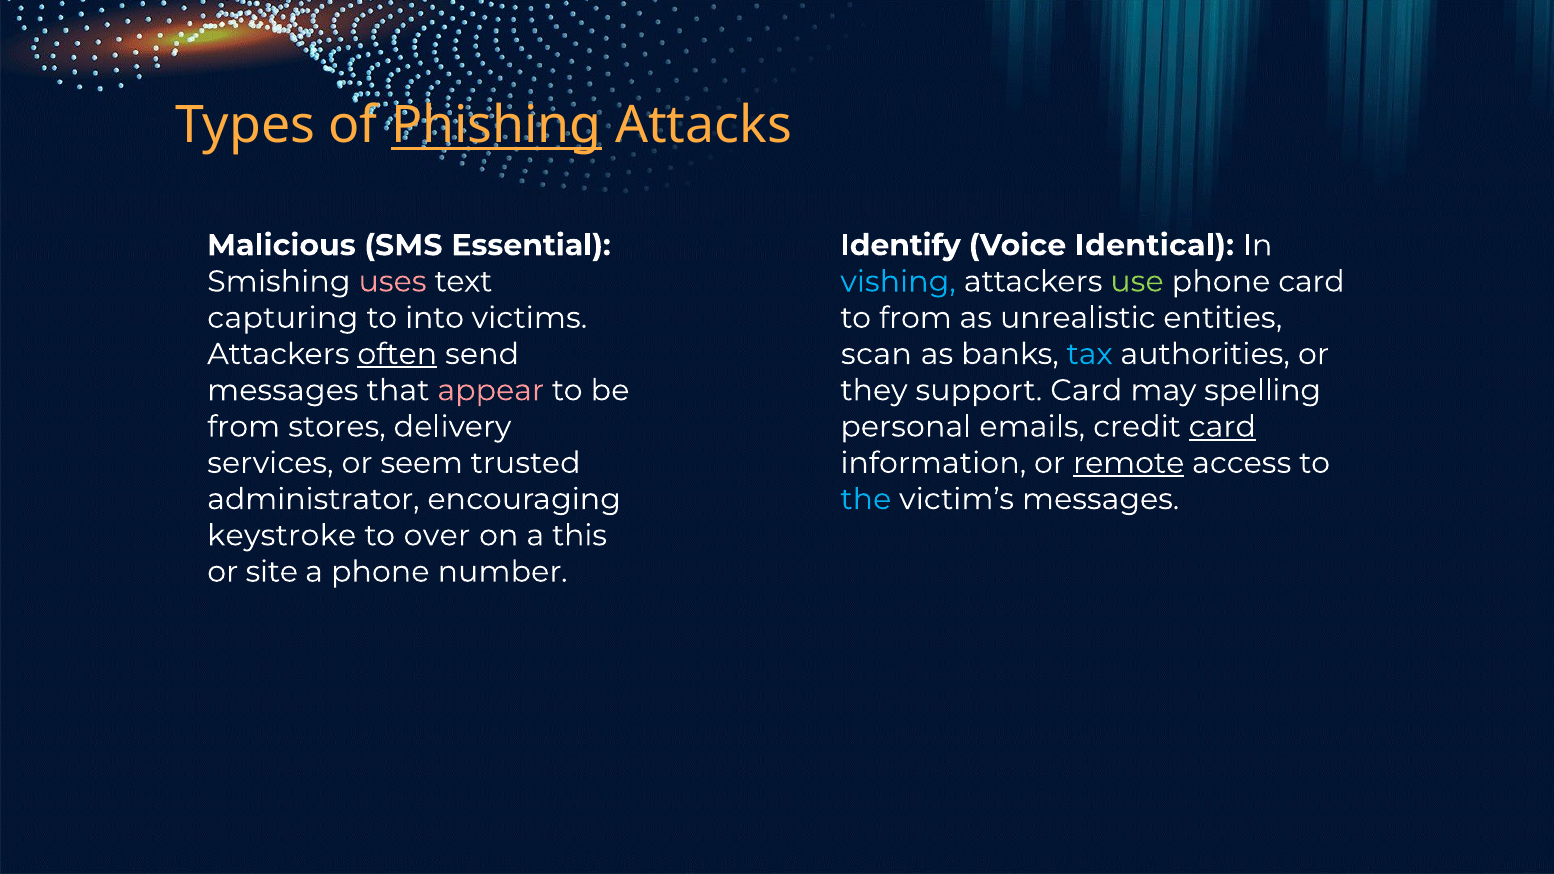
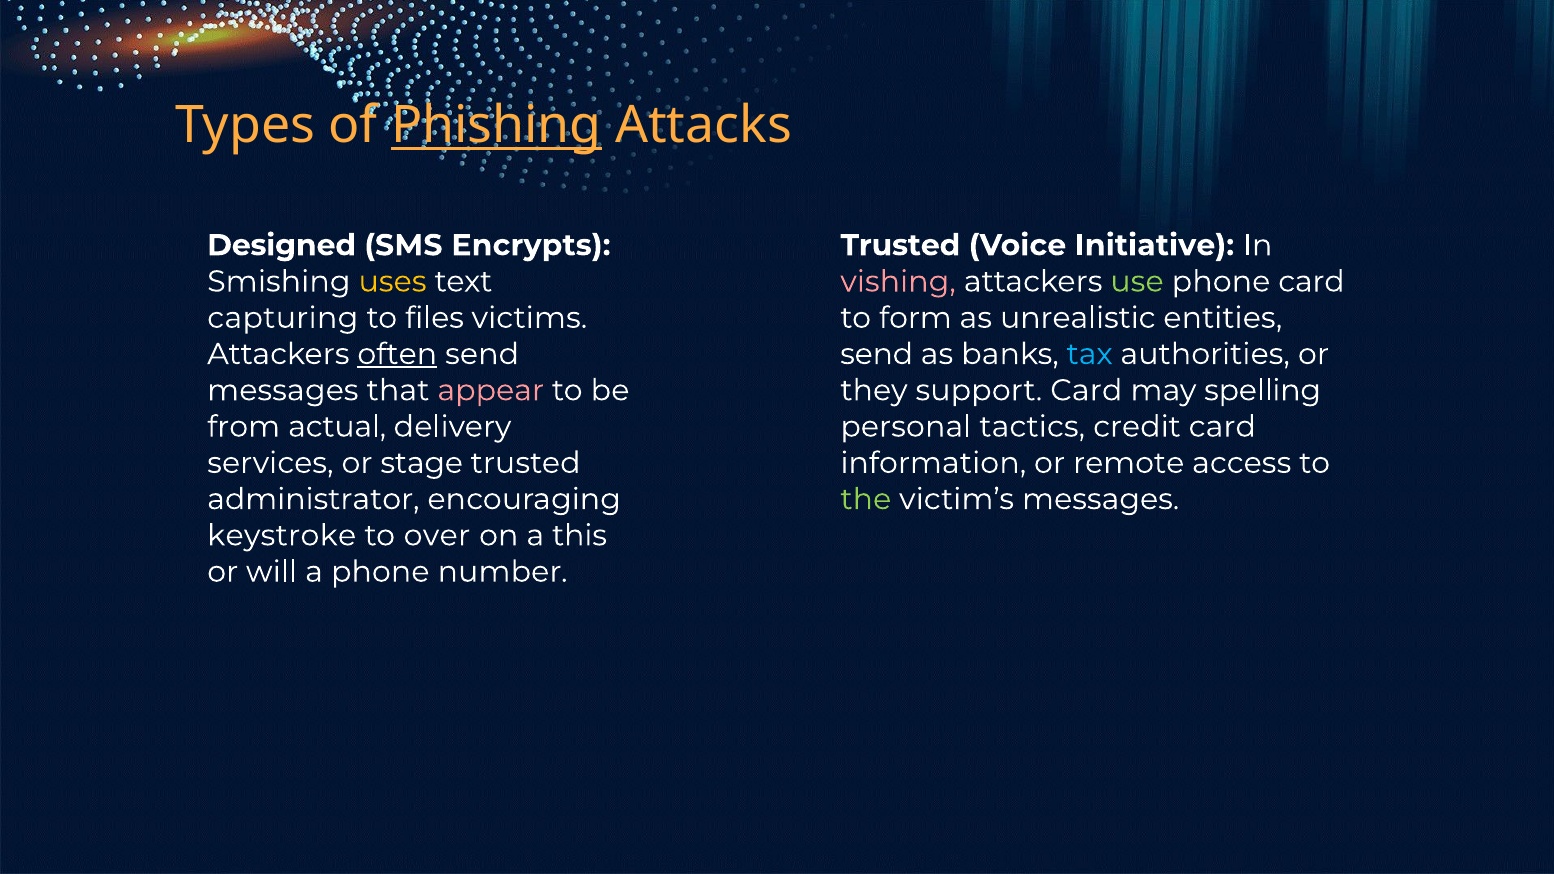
Malicious: Malicious -> Designed
Essential: Essential -> Encrypts
Identify at (900, 245): Identify -> Trusted
Identical: Identical -> Initiative
uses colour: pink -> yellow
vishing colour: light blue -> pink
into: into -> files
to from: from -> form
scan at (876, 354): scan -> send
stores: stores -> actual
emails: emails -> tactics
card at (1222, 427) underline: present -> none
seem: seem -> stage
remote underline: present -> none
the colour: light blue -> light green
site: site -> will
